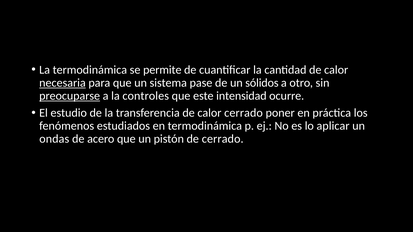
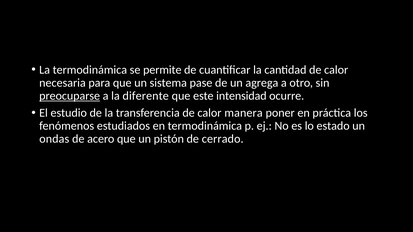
necesaria underline: present -> none
sólidos: sólidos -> agrega
controles: controles -> diferente
calor cerrado: cerrado -> manera
aplicar: aplicar -> estado
